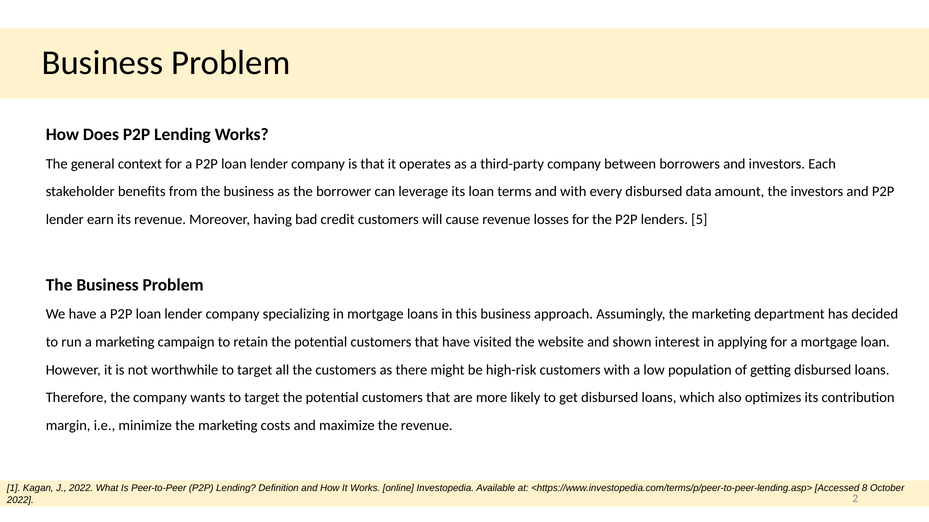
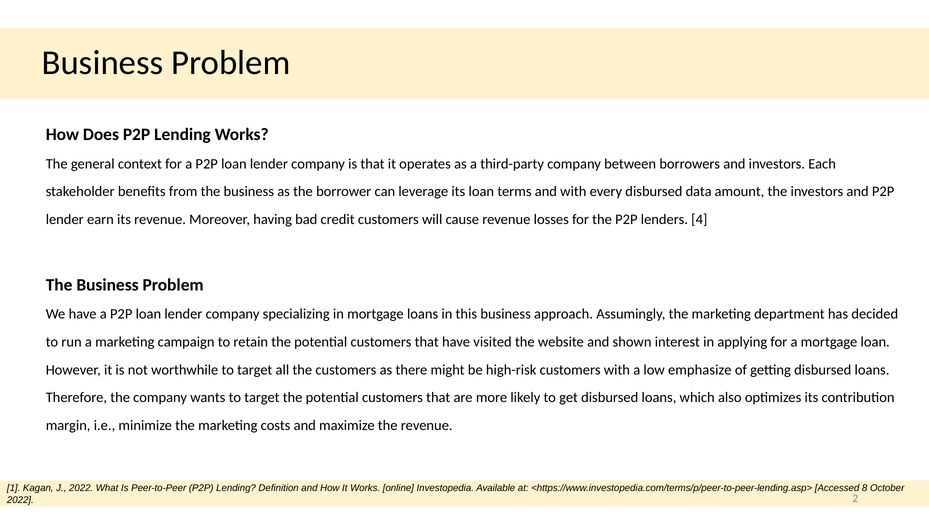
5: 5 -> 4
population: population -> emphasize
